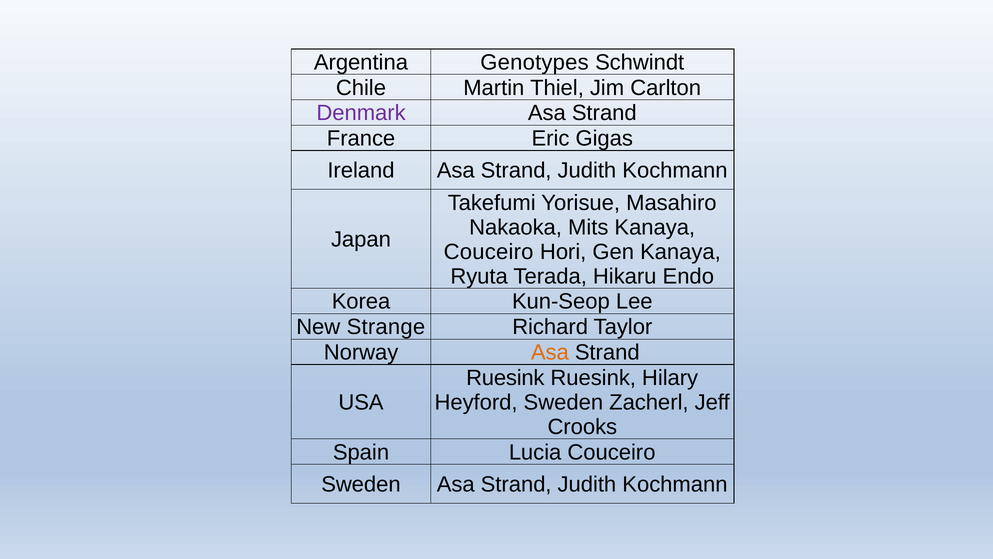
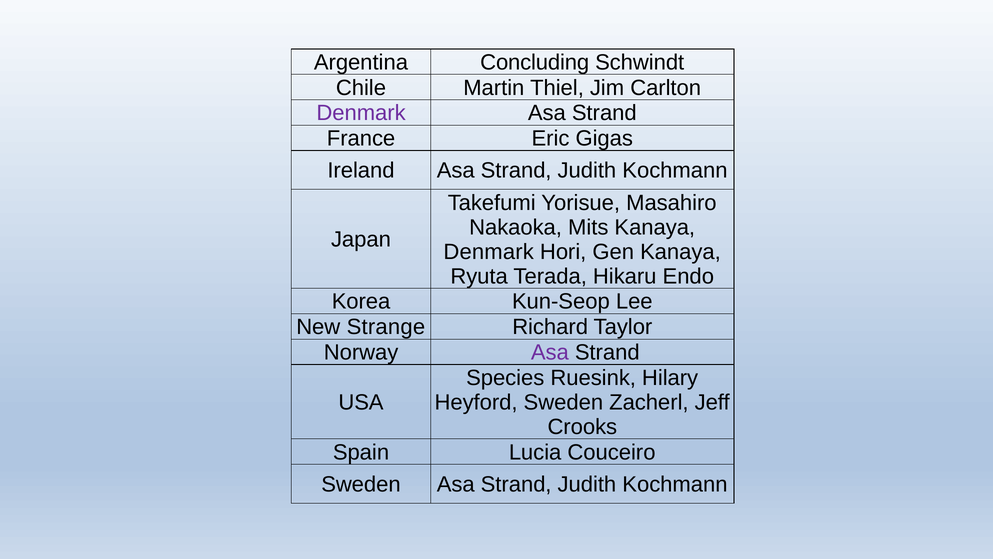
Genotypes: Genotypes -> Concluding
Couceiro at (489, 252): Couceiro -> Denmark
Asa at (550, 352) colour: orange -> purple
Ruesink at (505, 378): Ruesink -> Species
